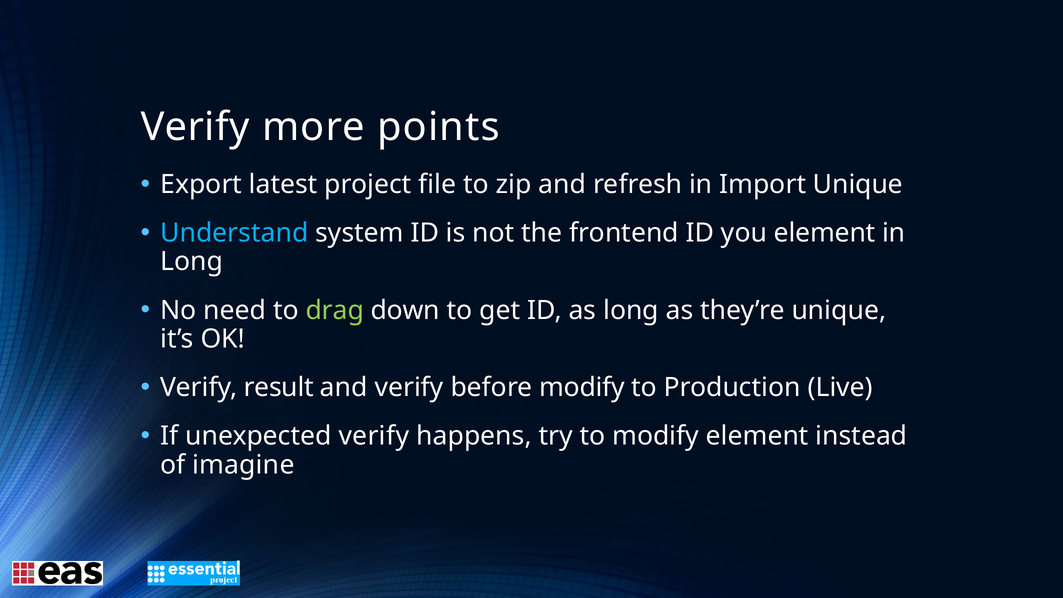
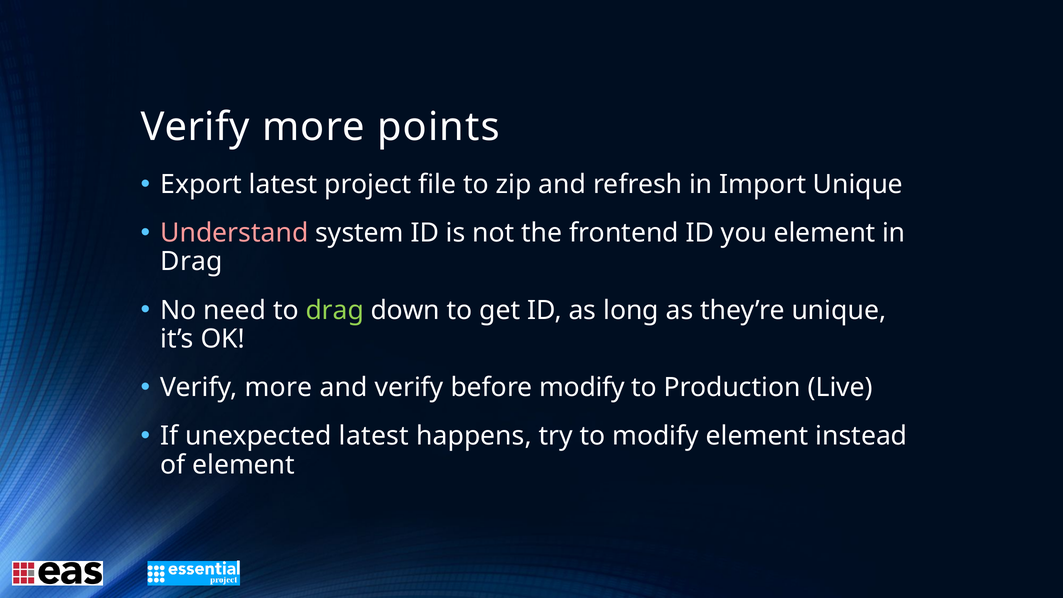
Understand colour: light blue -> pink
Long at (192, 262): Long -> Drag
result at (279, 388): result -> more
unexpected verify: verify -> latest
of imagine: imagine -> element
